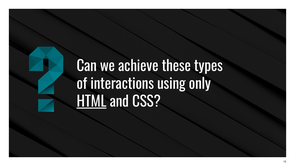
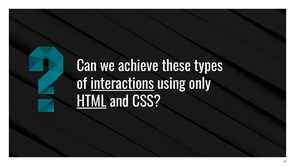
interactions underline: none -> present
